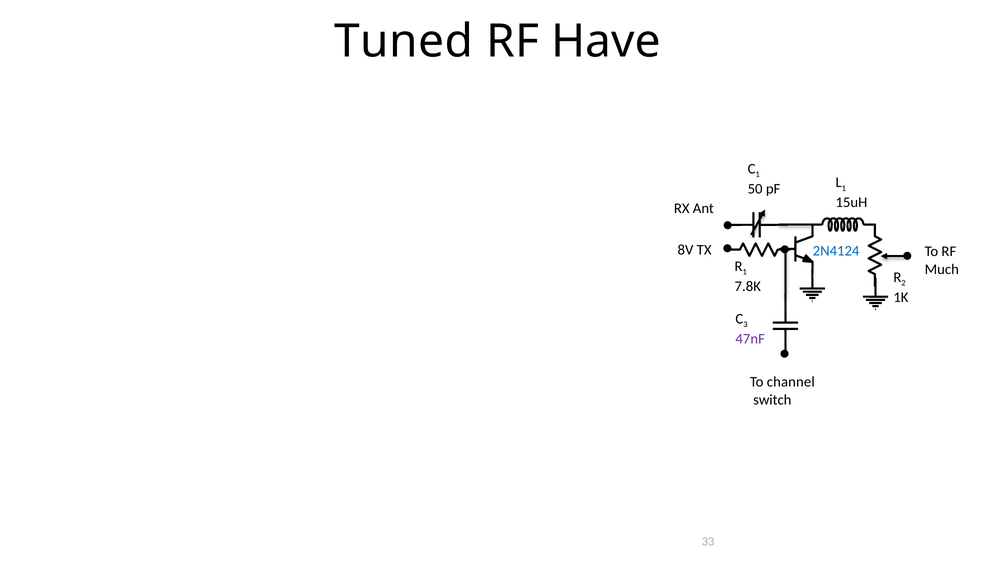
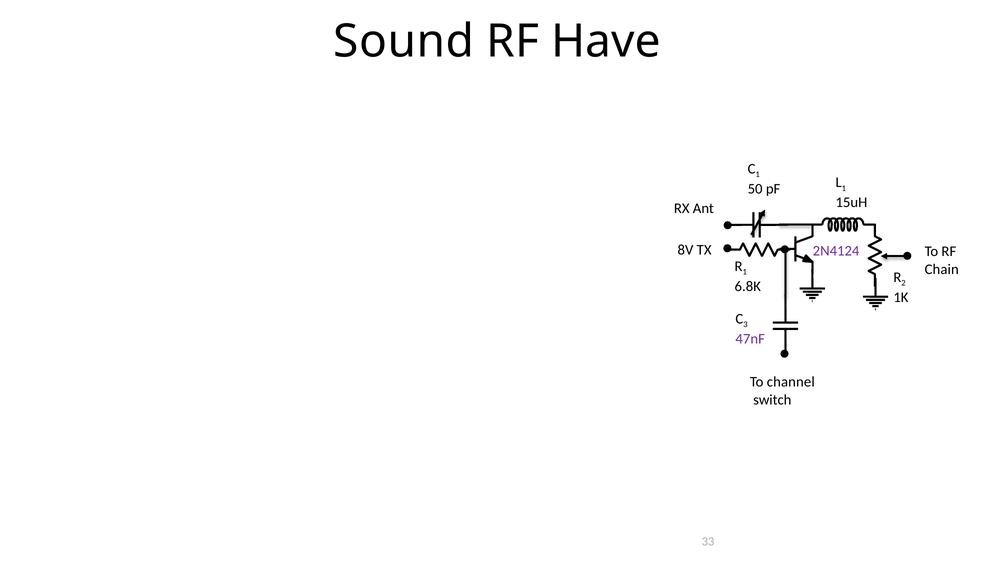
Tuned: Tuned -> Sound
2N4124 colour: blue -> purple
Much: Much -> Chain
7.8K: 7.8K -> 6.8K
